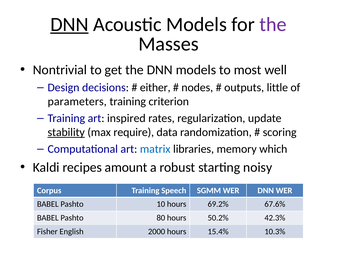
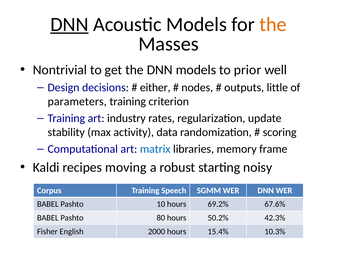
the at (273, 25) colour: purple -> orange
most: most -> prior
inspired: inspired -> industry
stability underline: present -> none
require: require -> activity
which: which -> frame
amount: amount -> moving
